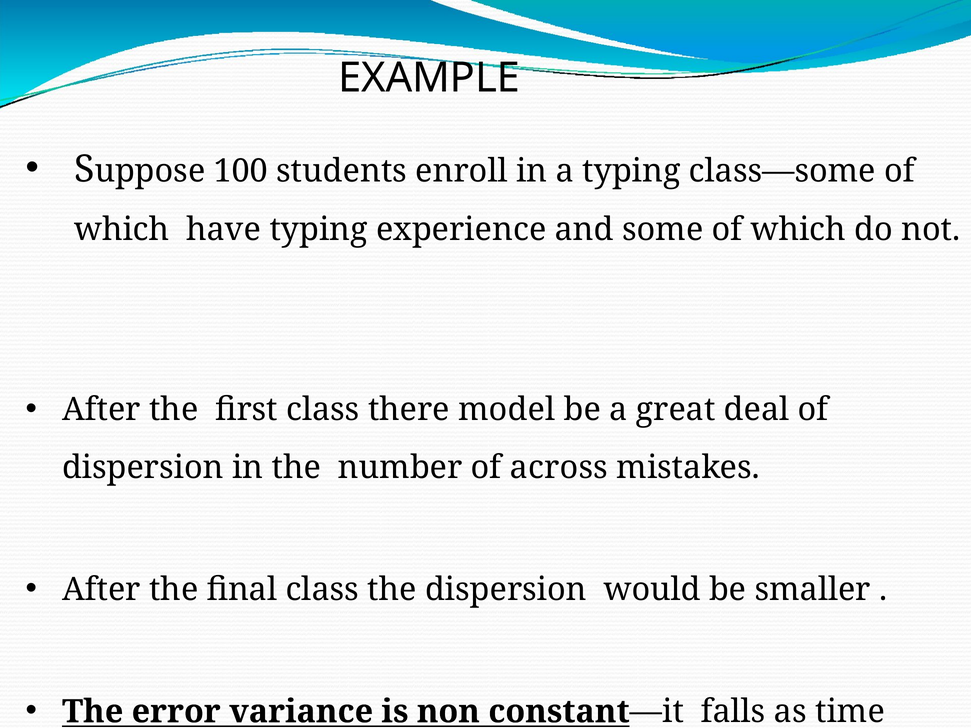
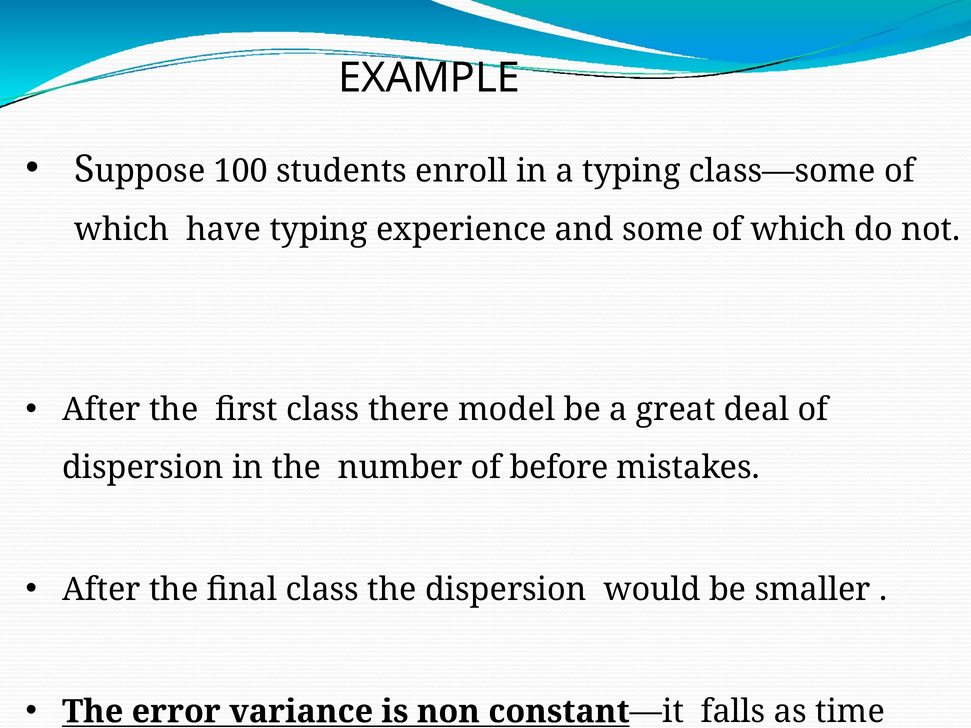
across: across -> before
